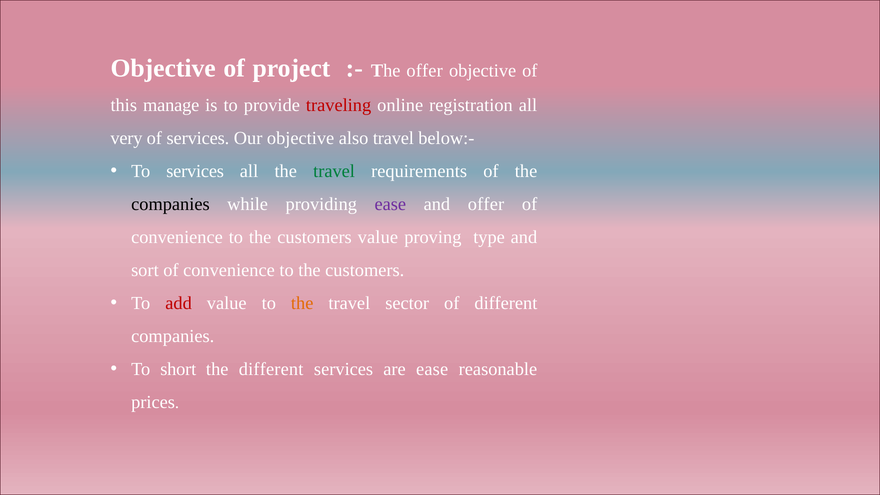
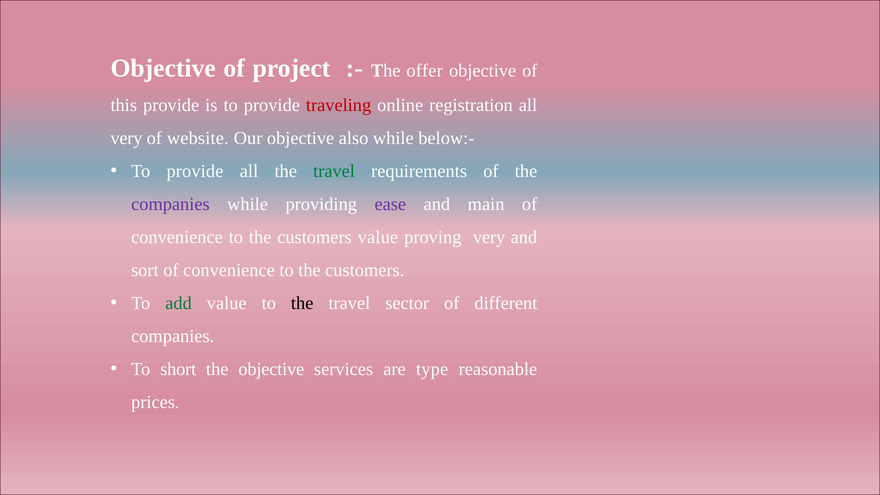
this manage: manage -> provide
of services: services -> website
also travel: travel -> while
services at (195, 171): services -> provide
companies at (170, 204) colour: black -> purple
and offer: offer -> main
proving type: type -> very
add colour: red -> green
the at (302, 303) colour: orange -> black
the different: different -> objective
are ease: ease -> type
